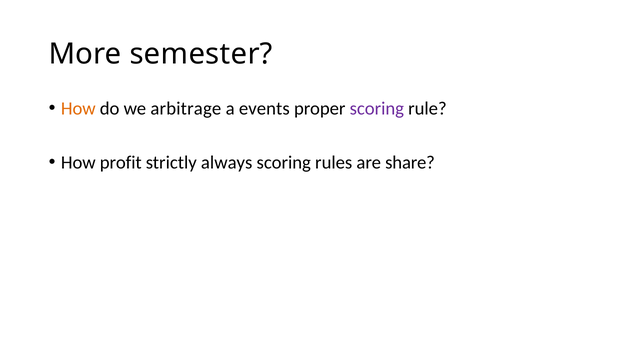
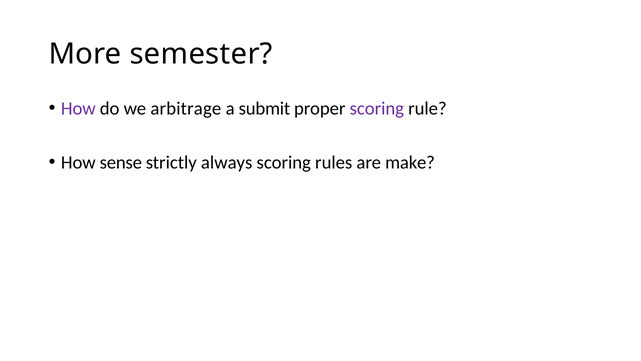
How at (78, 108) colour: orange -> purple
events: events -> submit
profit: profit -> sense
share: share -> make
